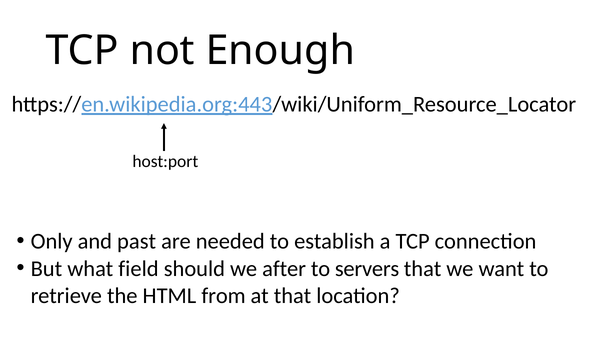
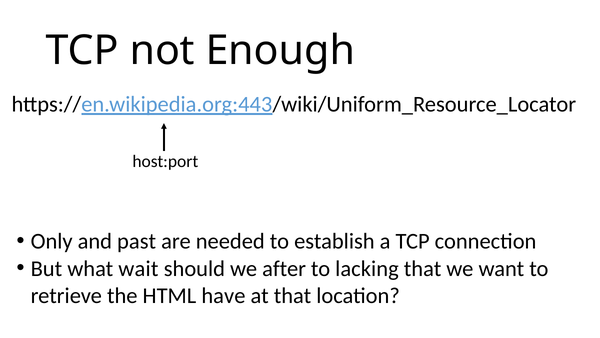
field: field -> wait
servers: servers -> lacking
from: from -> have
